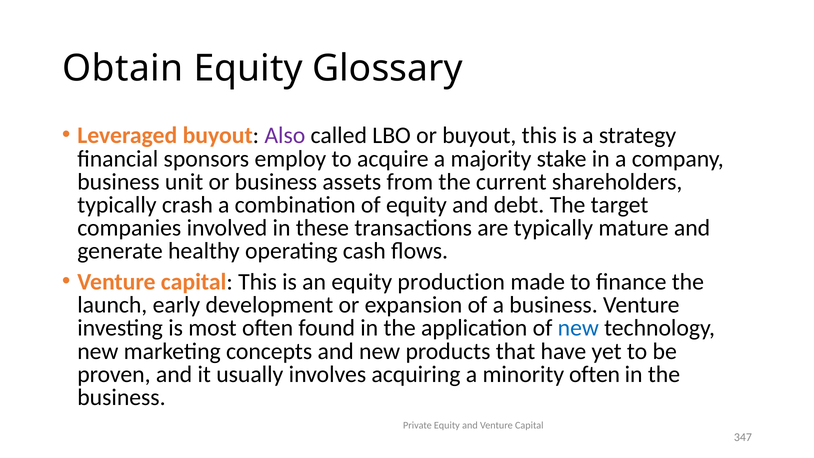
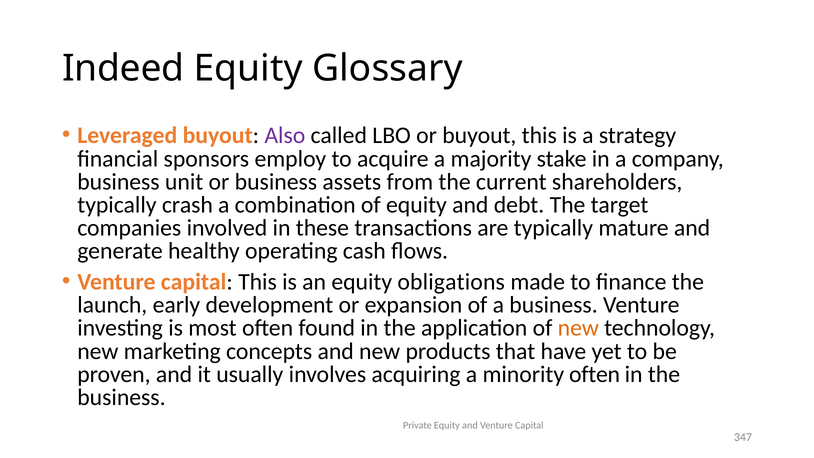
Obtain: Obtain -> Indeed
production: production -> obligations
new at (578, 328) colour: blue -> orange
